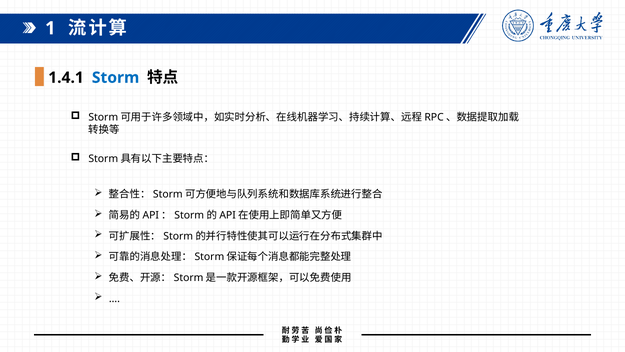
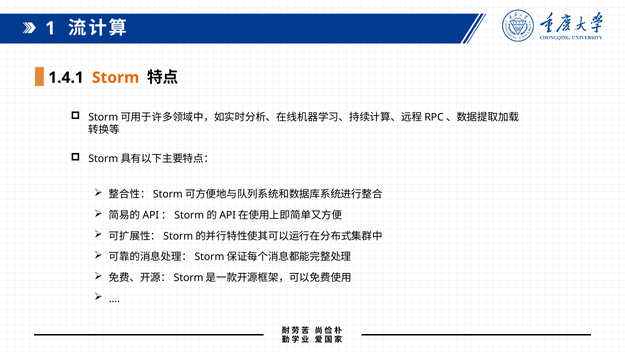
Storm colour: blue -> orange
